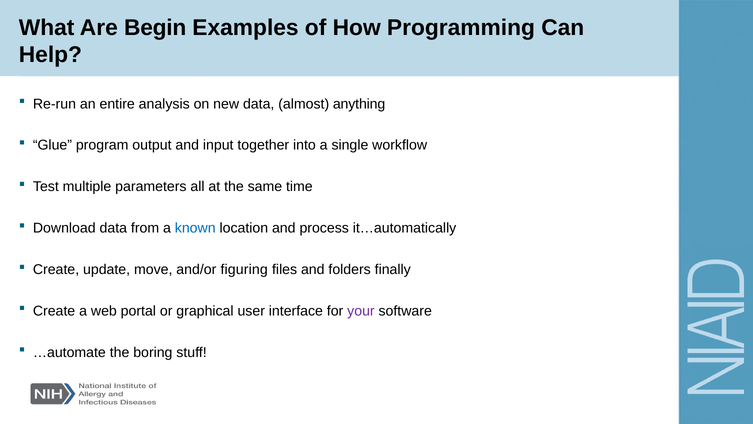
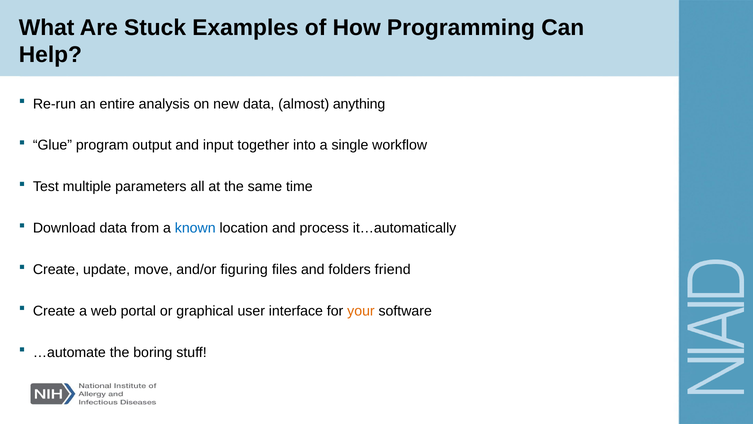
Begin: Begin -> Stuck
finally: finally -> friend
your colour: purple -> orange
